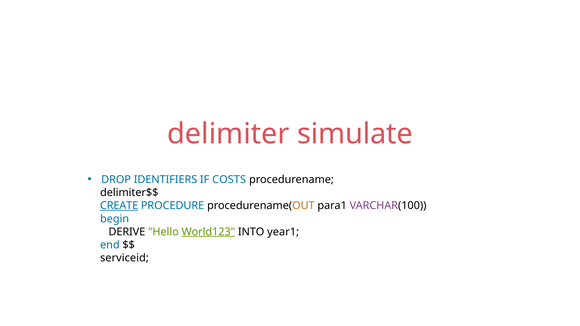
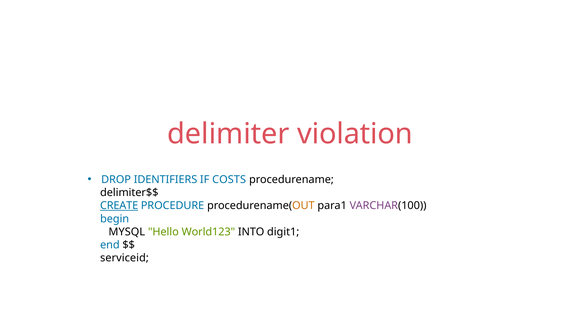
simulate: simulate -> violation
DERIVE: DERIVE -> MYSQL
World123 underline: present -> none
year1: year1 -> digit1
